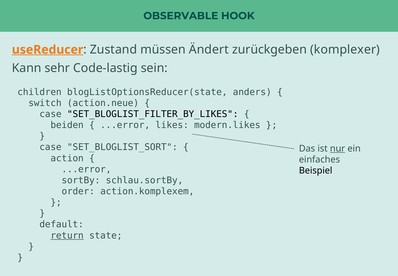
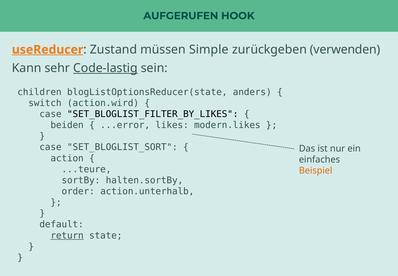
OBSERVABLE: OBSERVABLE -> AUFGERUFEN
Ändert: Ändert -> Simple
komplexer: komplexer -> verwenden
Code-lastig underline: none -> present
action.neue: action.neue -> action.wird
nur underline: present -> none
...error at (86, 169): ...error -> ...teure
Beispiel colour: black -> orange
schlau.sortBy: schlau.sortBy -> halten.sortBy
action.komplexem: action.komplexem -> action.unterhalb
